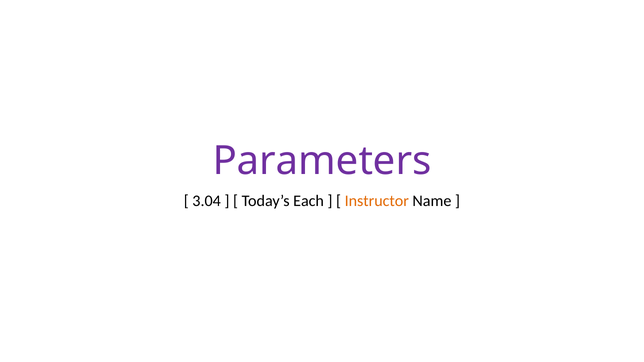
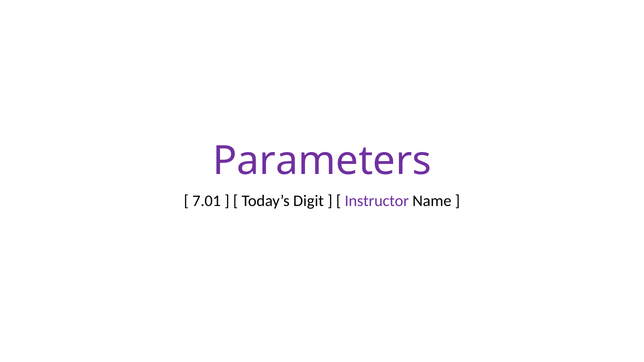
3.04: 3.04 -> 7.01
Each: Each -> Digit
Instructor colour: orange -> purple
